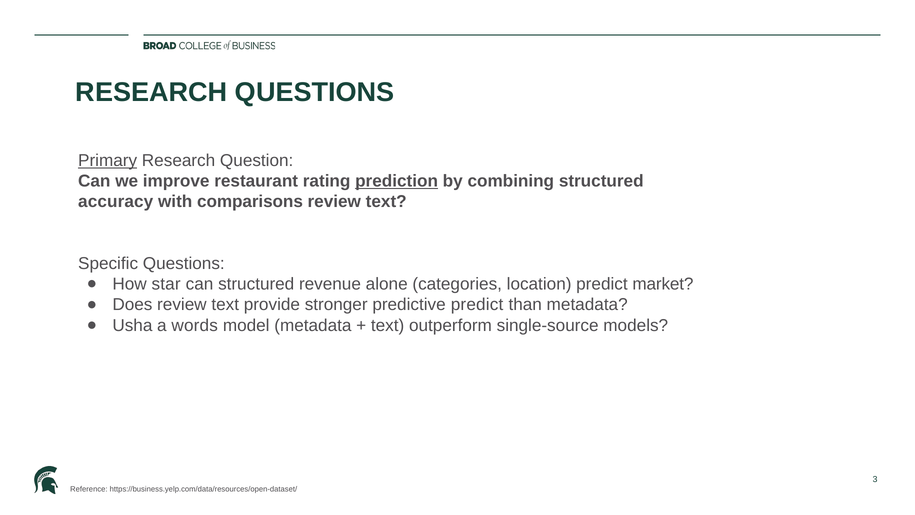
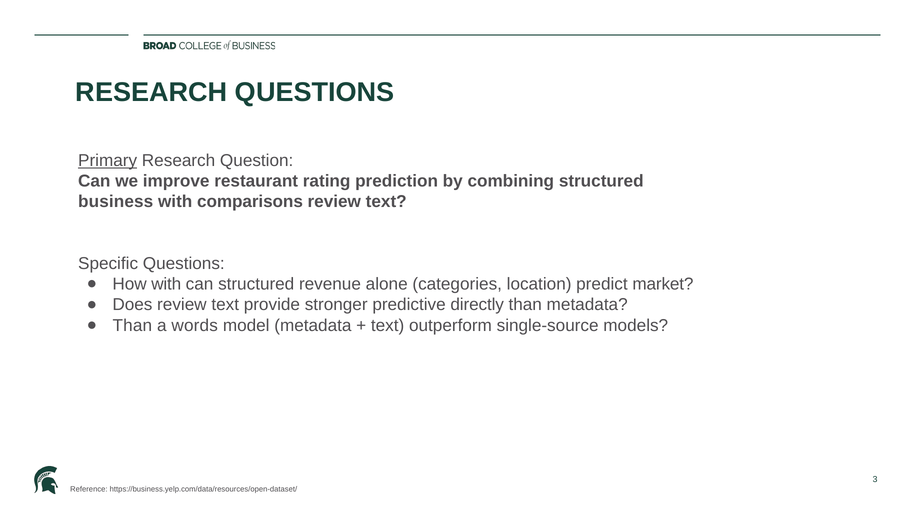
prediction underline: present -> none
accuracy: accuracy -> business
How star: star -> with
predictive predict: predict -> directly
Usha at (132, 325): Usha -> Than
